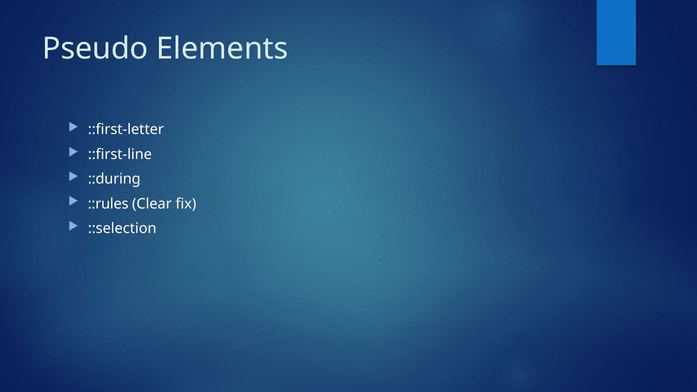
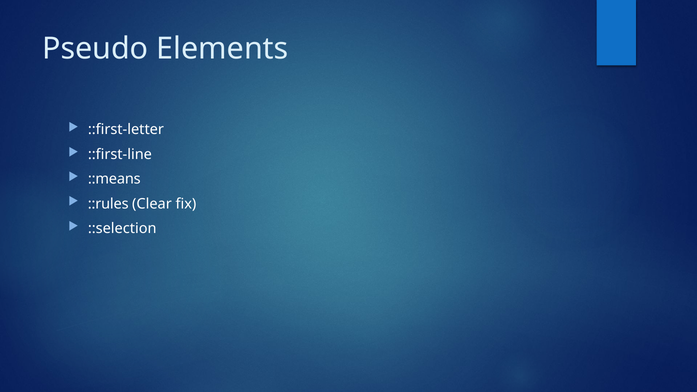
::during: ::during -> ::means
